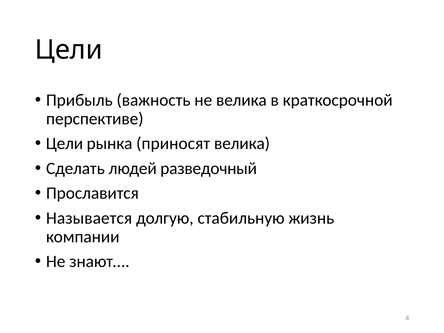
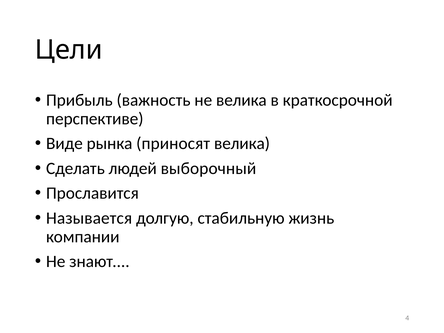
Цели at (64, 144): Цели -> Виде
разведочный: разведочный -> выборочный
